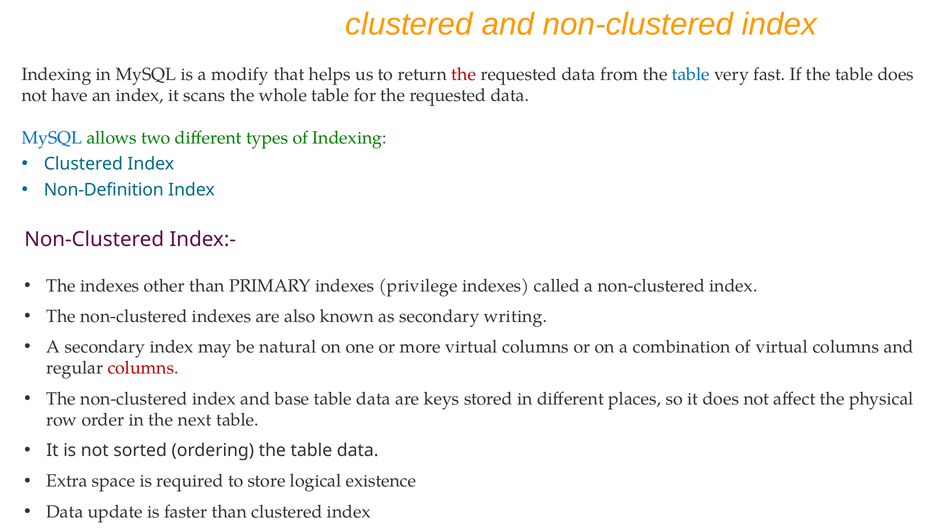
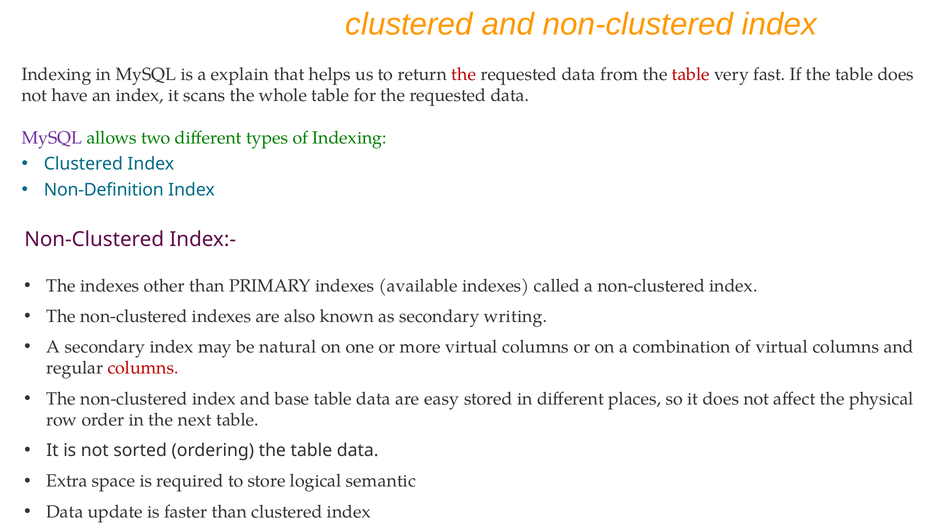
modify: modify -> explain
table at (691, 74) colour: blue -> red
MySQL at (52, 138) colour: blue -> purple
privilege: privilege -> available
keys: keys -> easy
existence: existence -> semantic
